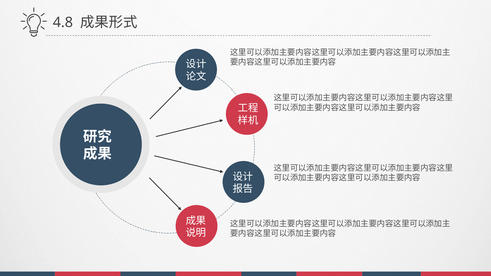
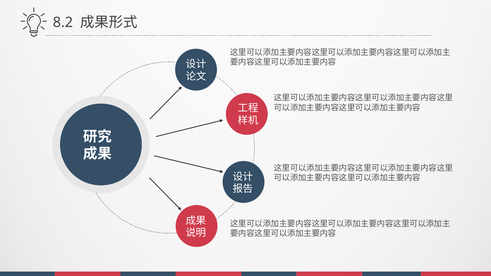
4.8: 4.8 -> 8.2
